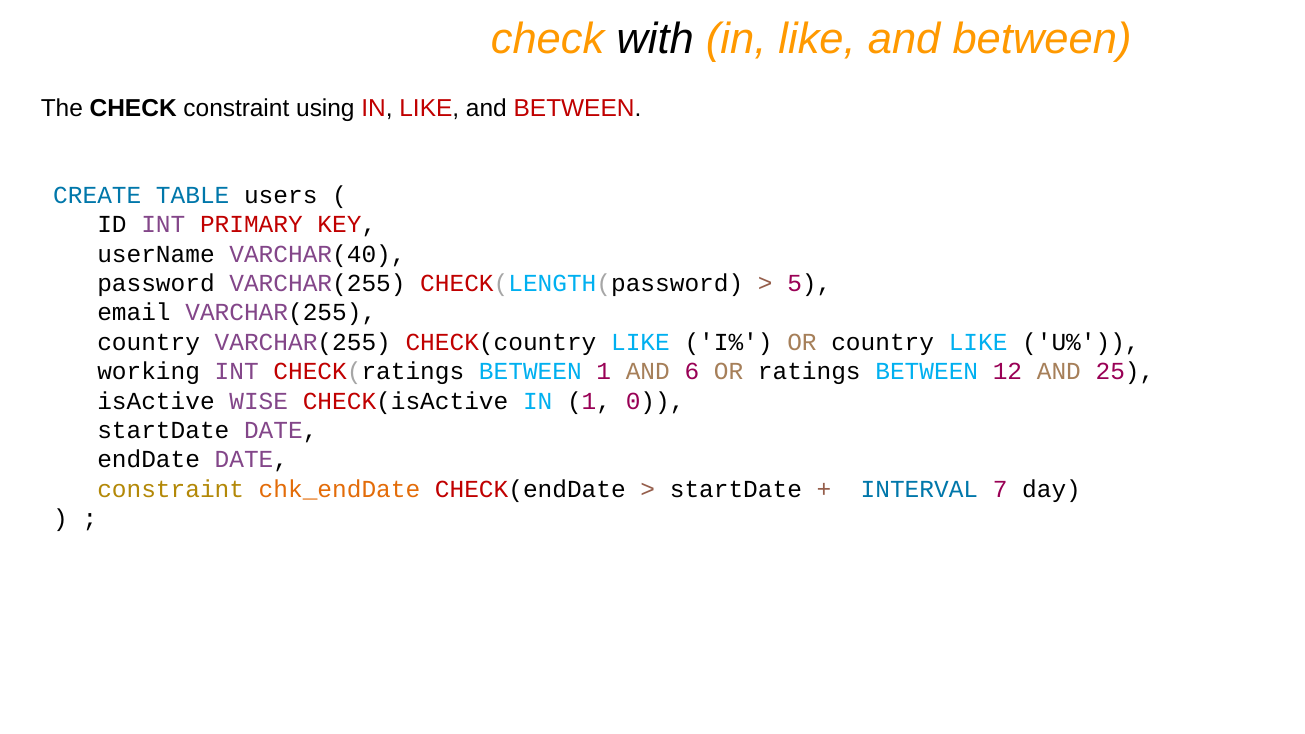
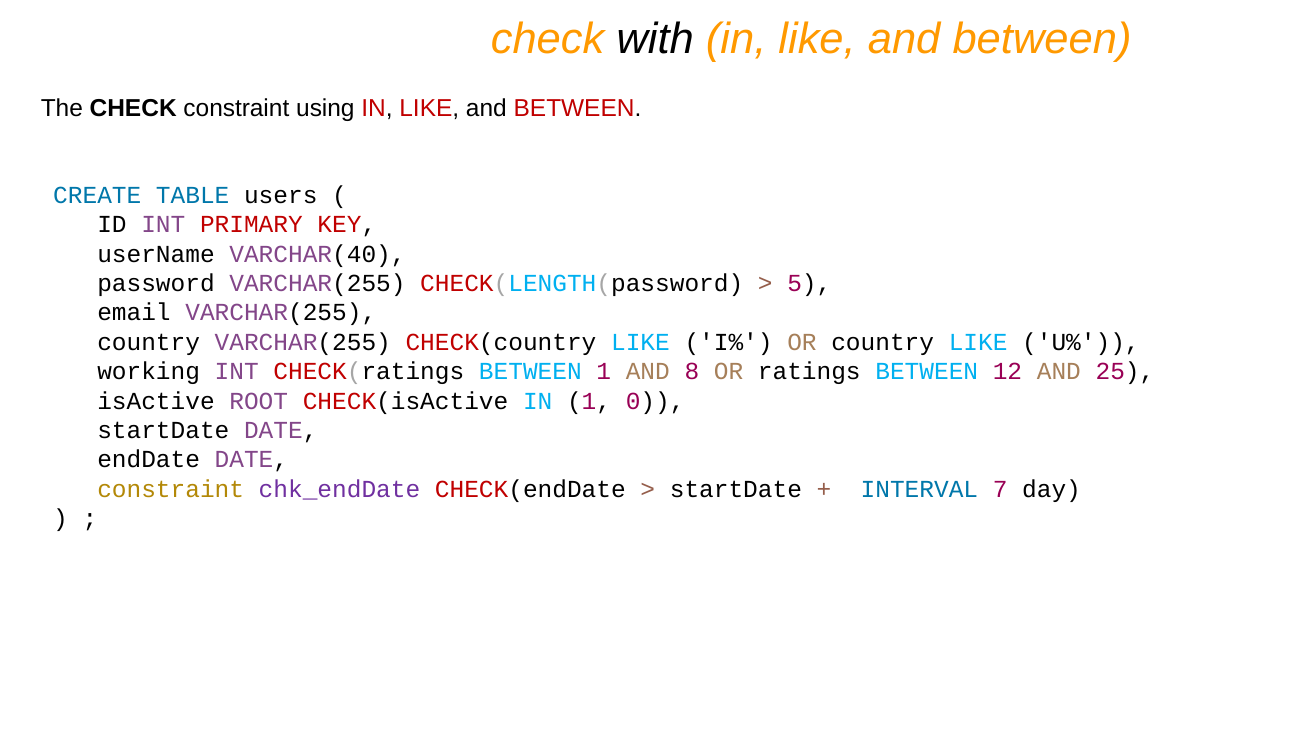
6: 6 -> 8
WISE: WISE -> ROOT
chk_endDate colour: orange -> purple
